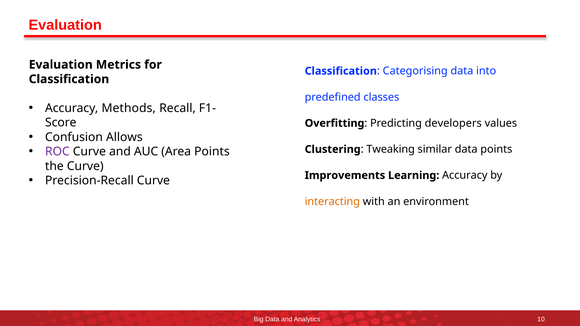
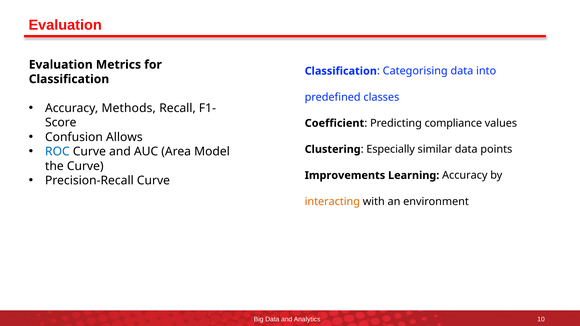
Overfitting: Overfitting -> Coefficient
developers: developers -> compliance
ROC colour: purple -> blue
Area Points: Points -> Model
Tweaking: Tweaking -> Especially
